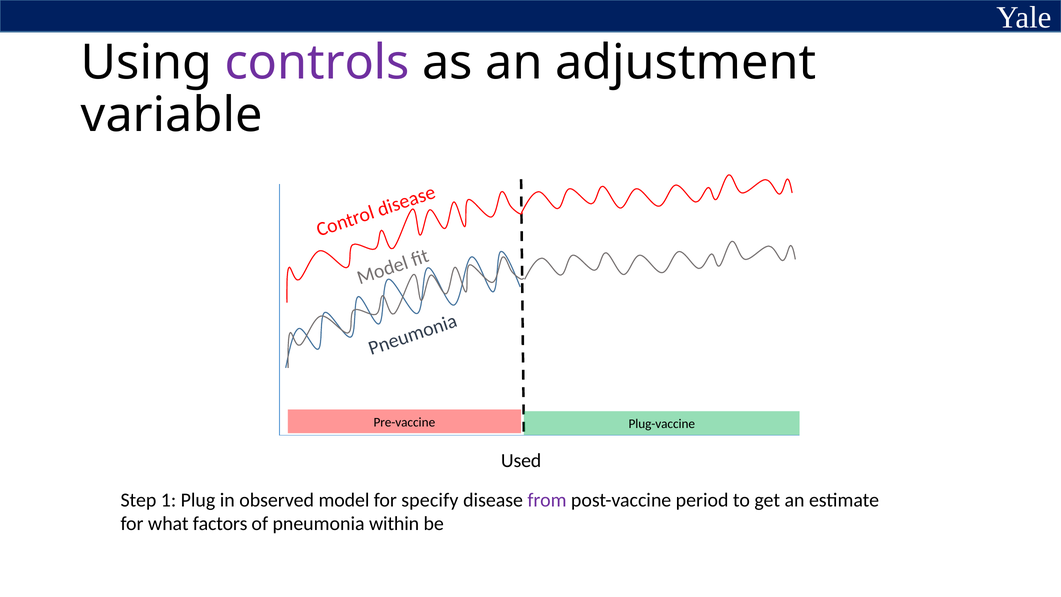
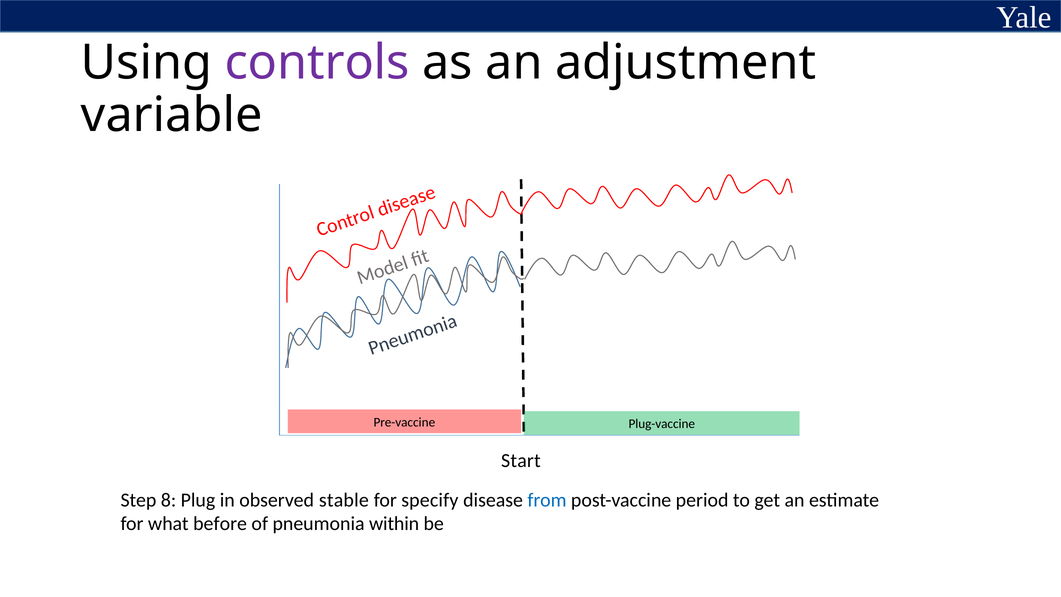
Used: Used -> Start
1: 1 -> 8
model: model -> stable
from colour: purple -> blue
factors: factors -> before
